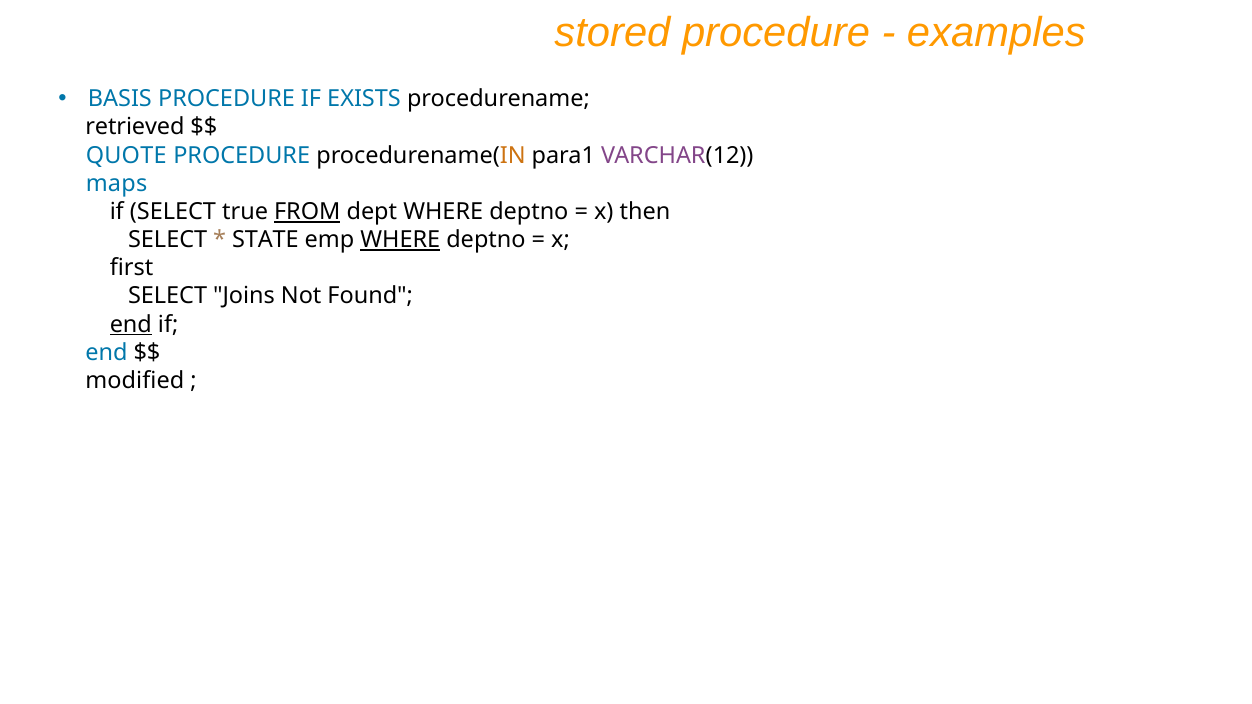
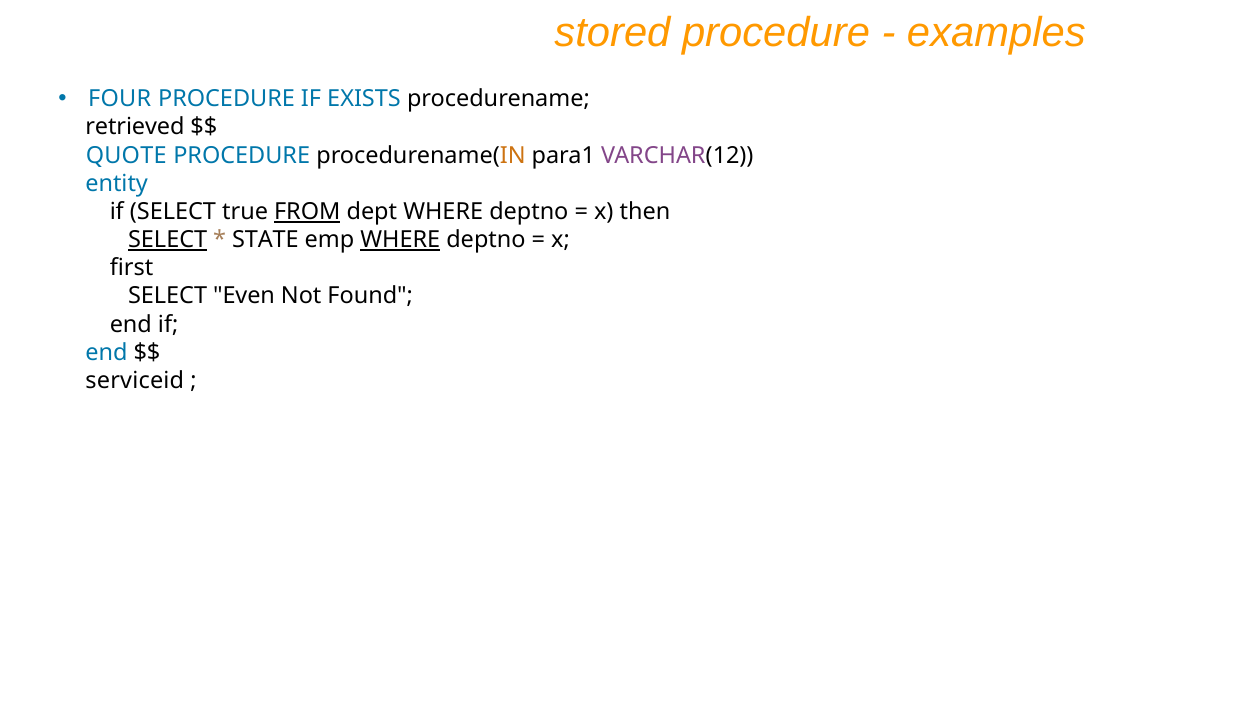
BASIS: BASIS -> FOUR
maps: maps -> entity
SELECT at (168, 240) underline: none -> present
Joins: Joins -> Even
end at (131, 324) underline: present -> none
modified: modified -> serviceid
